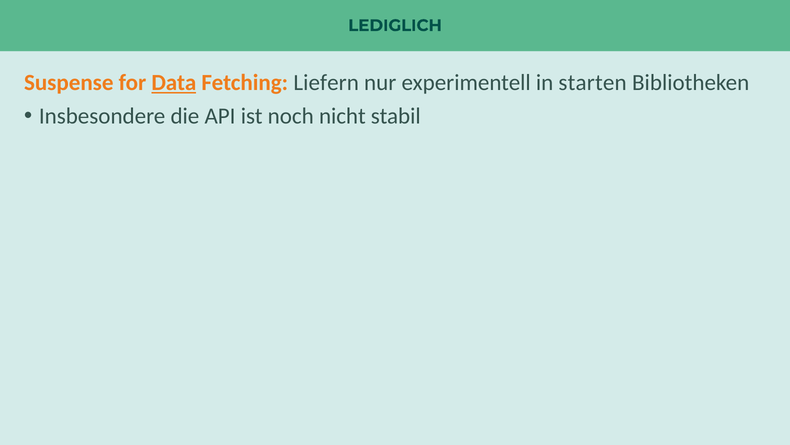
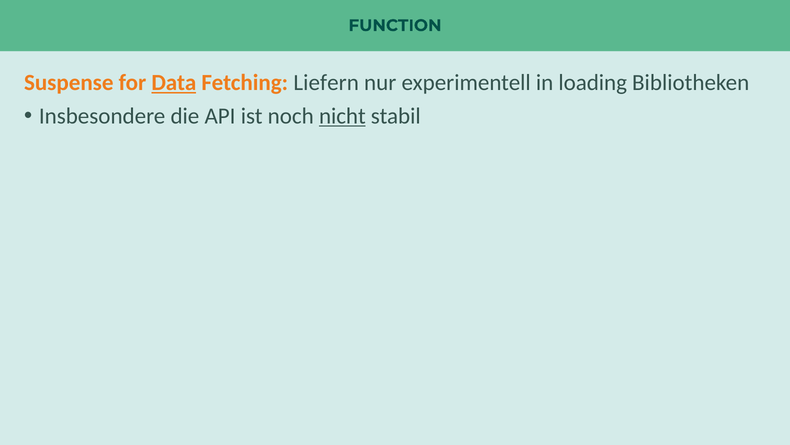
LEDIGLICH: LEDIGLICH -> FUNCTION
starten: starten -> loading
nicht underline: none -> present
